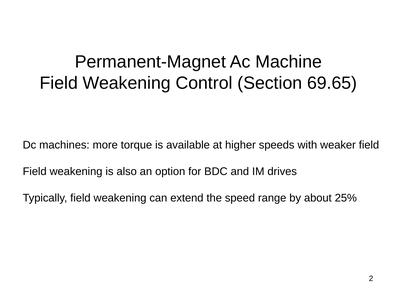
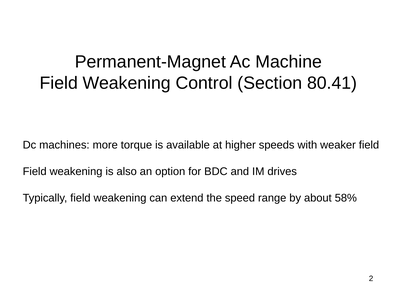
69.65: 69.65 -> 80.41
25%: 25% -> 58%
